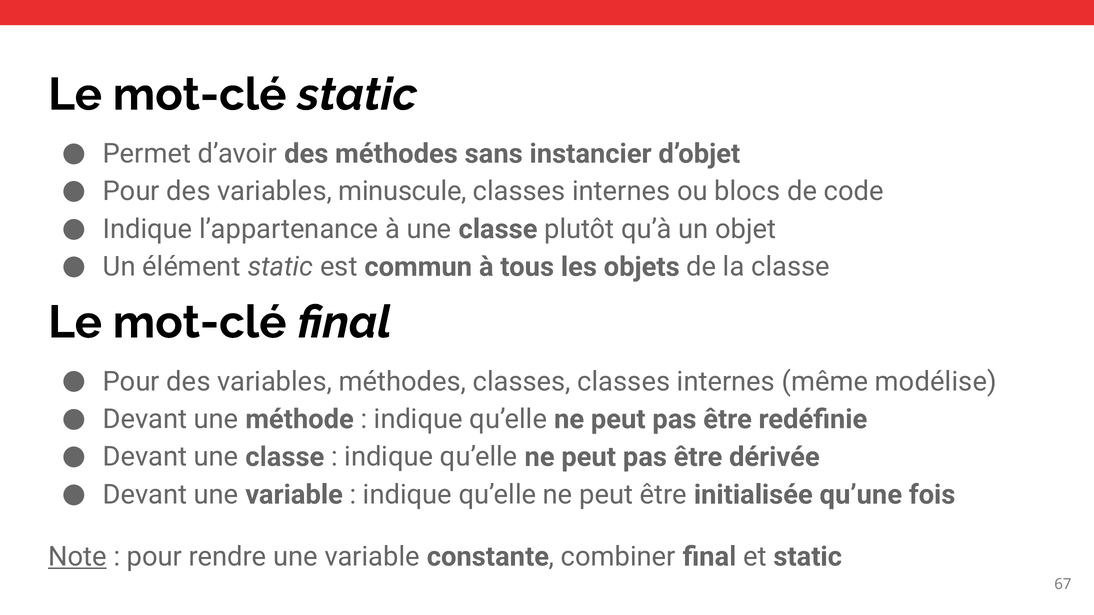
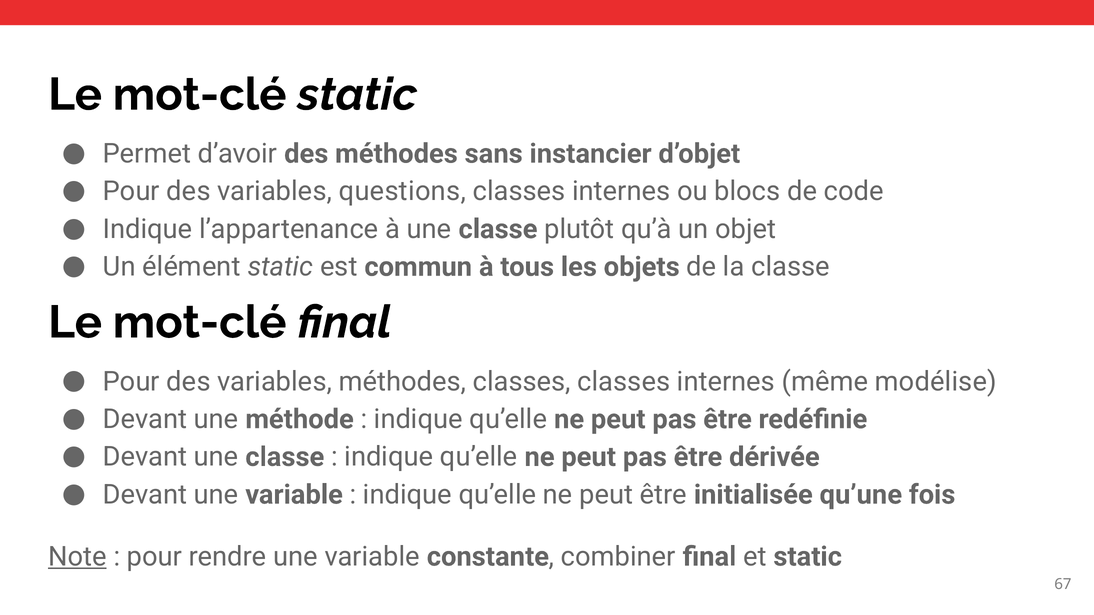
minuscule: minuscule -> questions
